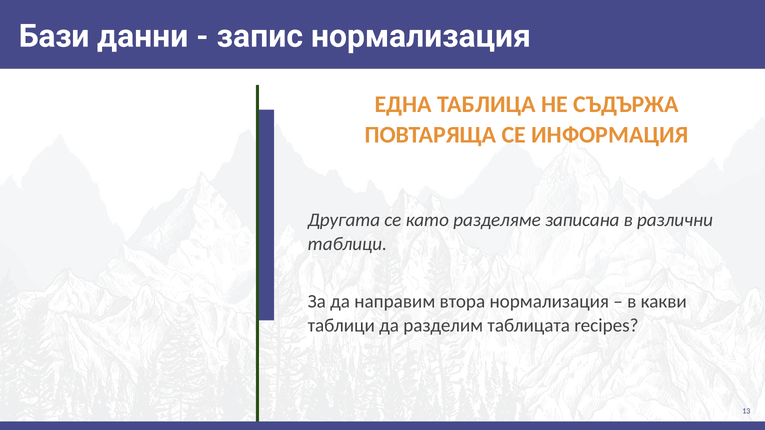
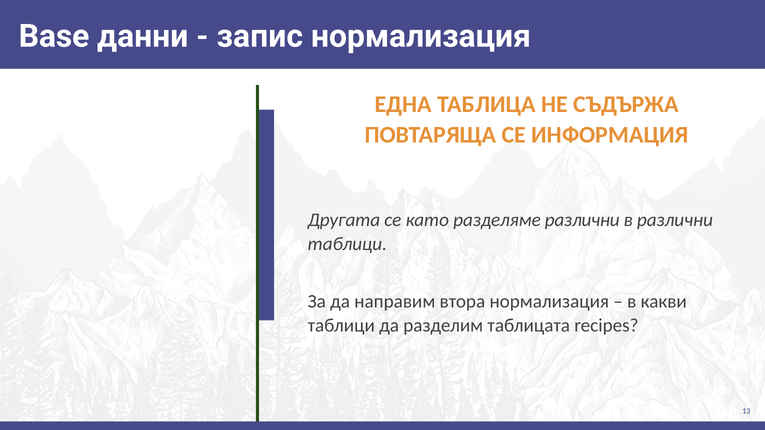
Бази: Бази -> Base
разделяме записана: записана -> различни
